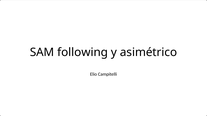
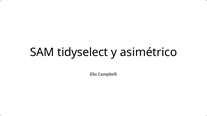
following: following -> tidyselect
